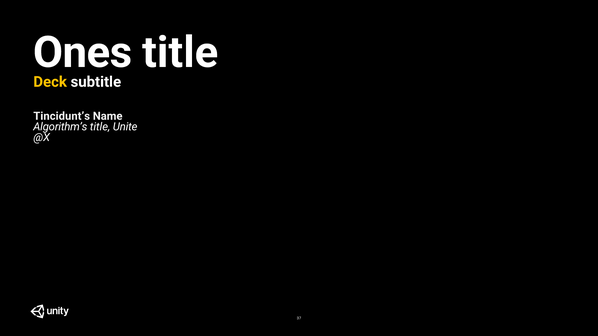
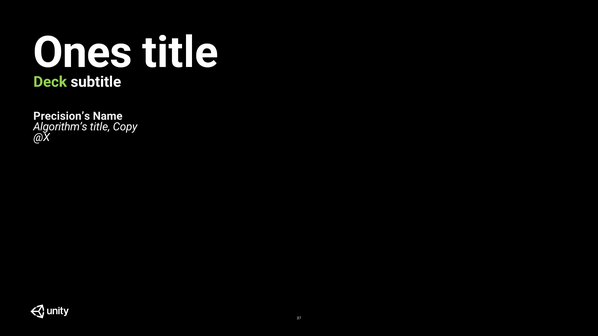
Deck colour: yellow -> light green
Tincidunt’s: Tincidunt’s -> Precision’s
Unite: Unite -> Copy
